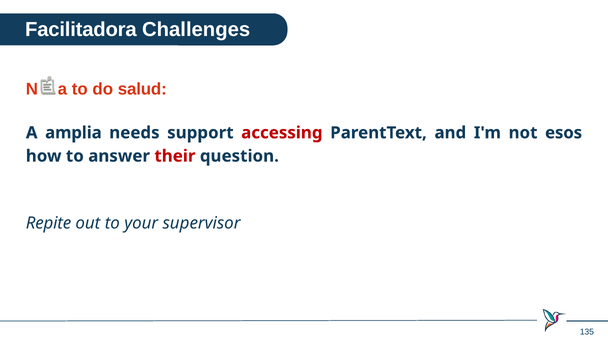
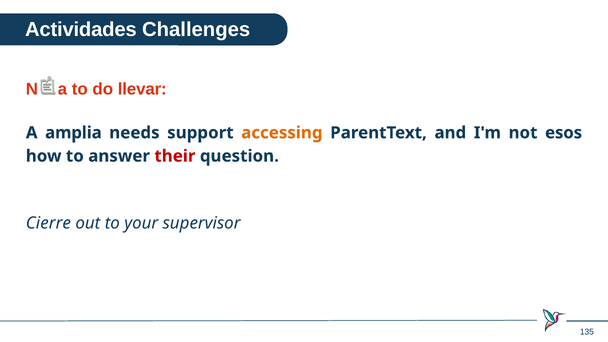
Facilitadora: Facilitadora -> Actividades
salud: salud -> llevar
accessing colour: red -> orange
Repite: Repite -> Cierre
